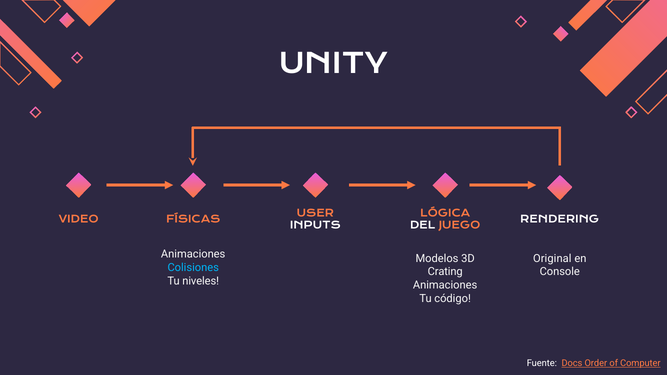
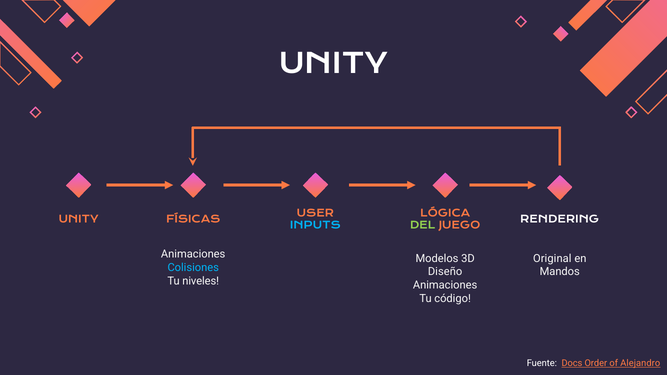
VIDEO at (79, 220): VIDEO -> UNITY
INPUTS colour: white -> light blue
DEL colour: white -> light green
Crating: Crating -> Diseño
Console: Console -> Mandos
Computer: Computer -> Alejandro
